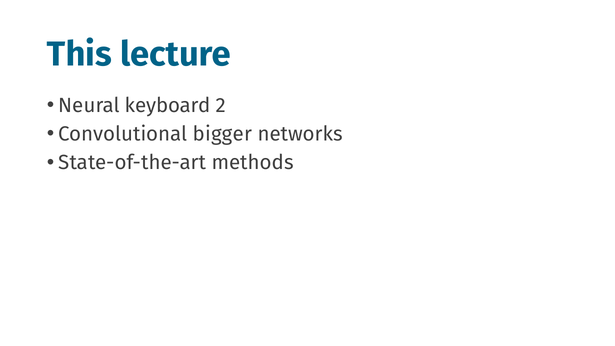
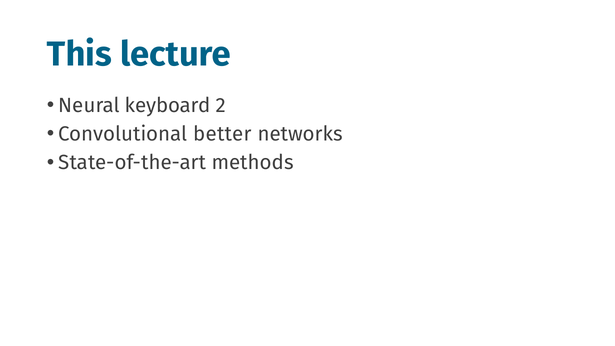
bigger: bigger -> better
